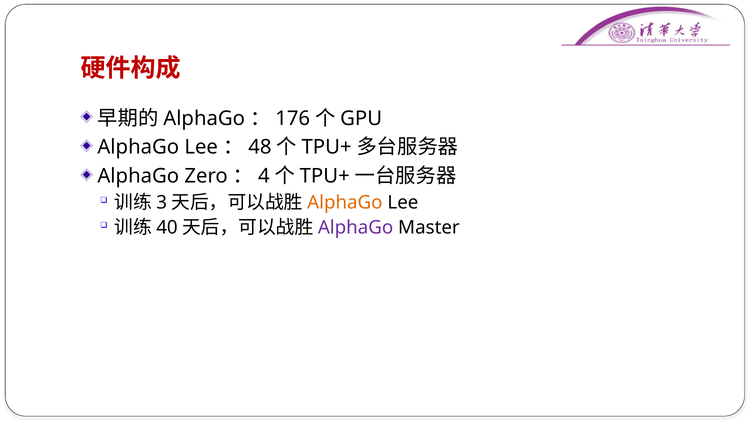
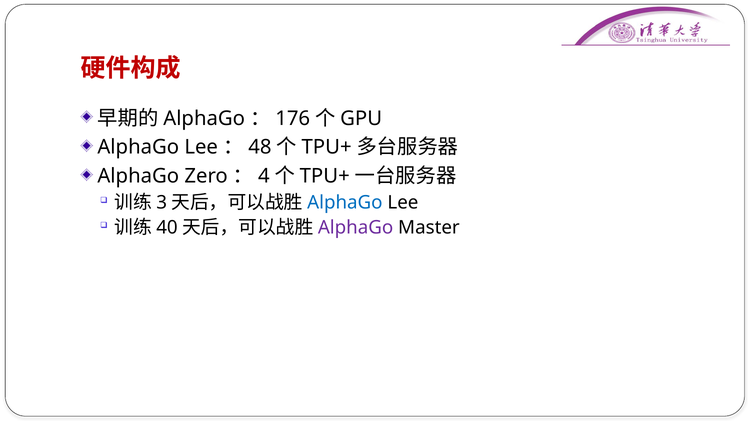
AlphaGo at (345, 202) colour: orange -> blue
